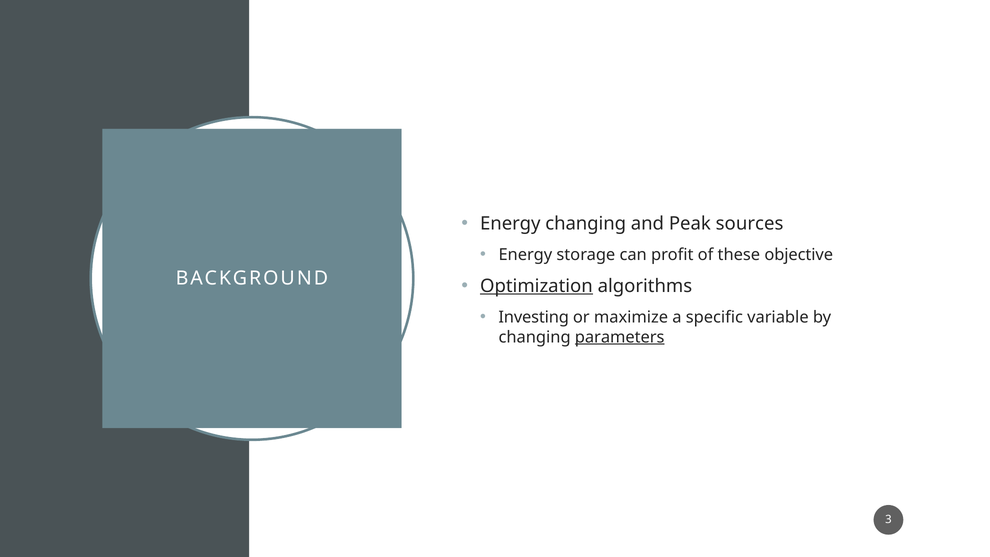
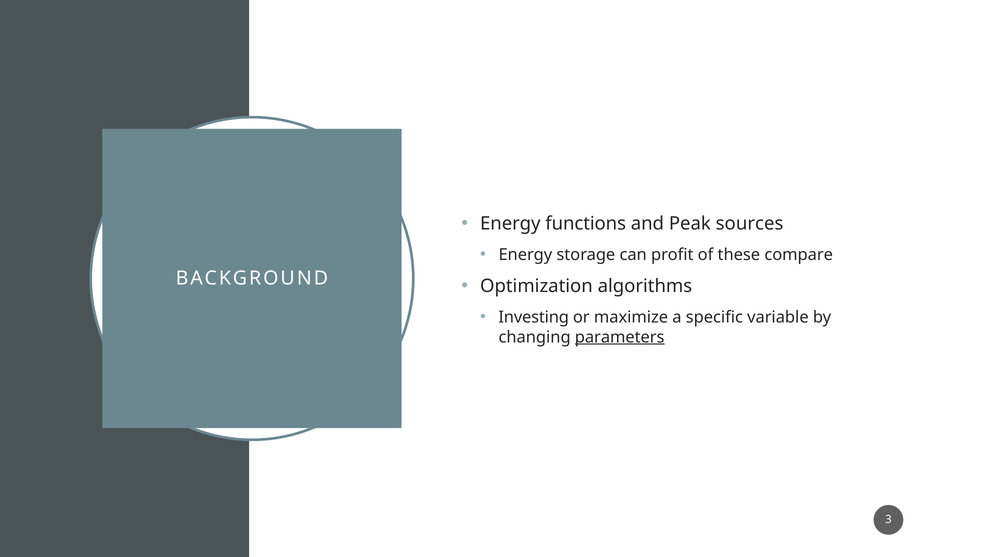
Energy changing: changing -> functions
objective: objective -> compare
Optimization underline: present -> none
